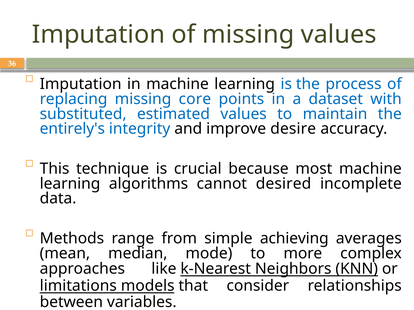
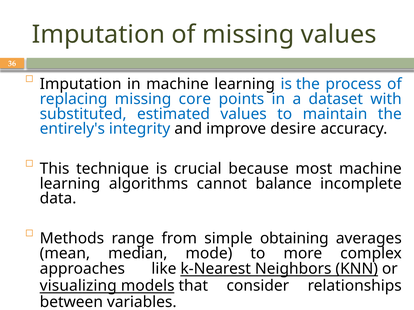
desired: desired -> balance
achieving: achieving -> obtaining
limitations: limitations -> visualizing
